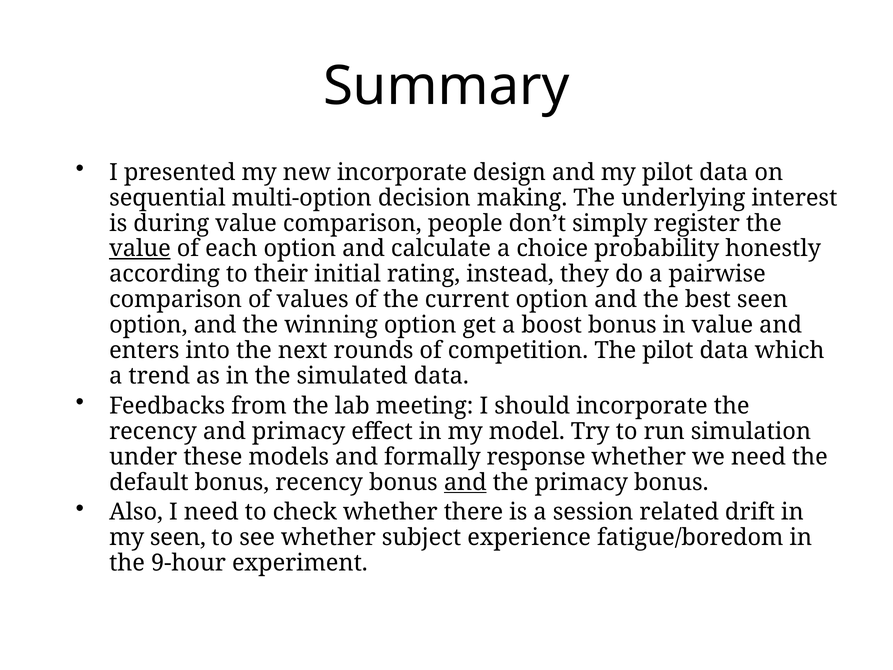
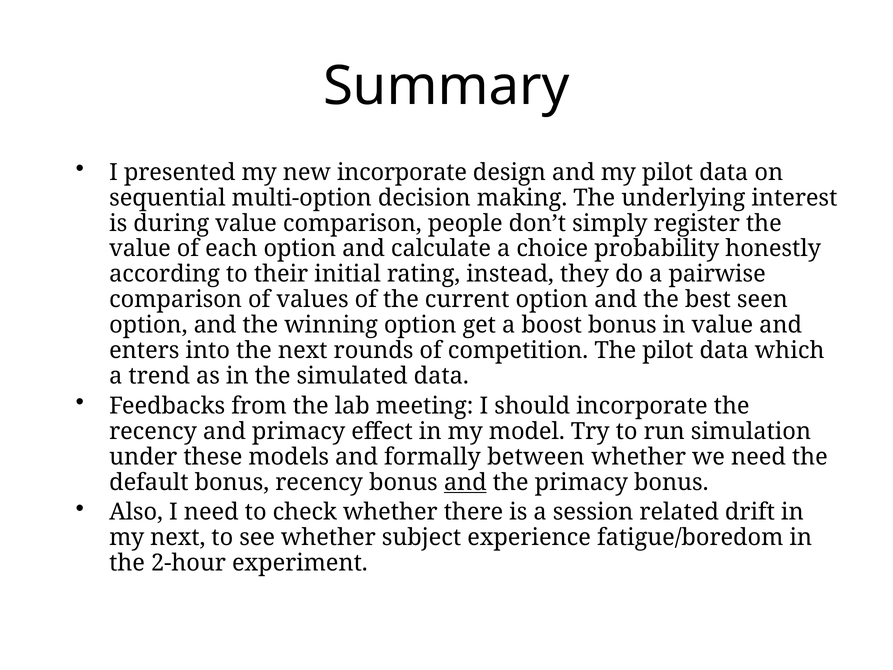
value at (140, 249) underline: present -> none
response: response -> between
my seen: seen -> next
9-hour: 9-hour -> 2-hour
